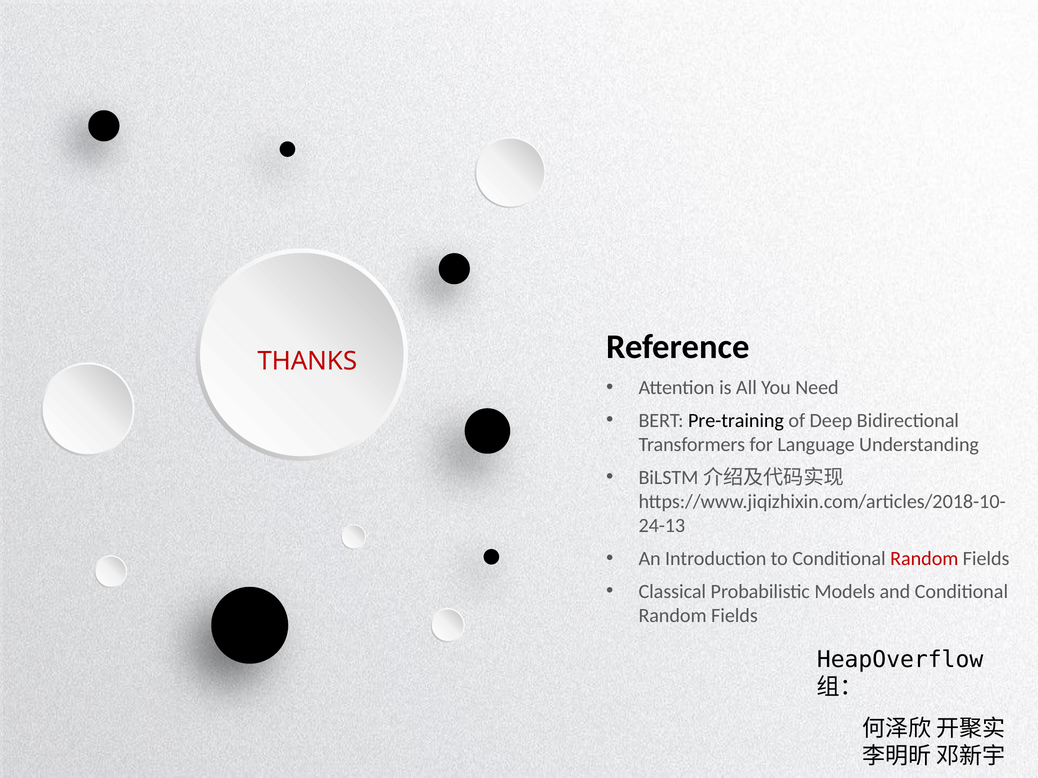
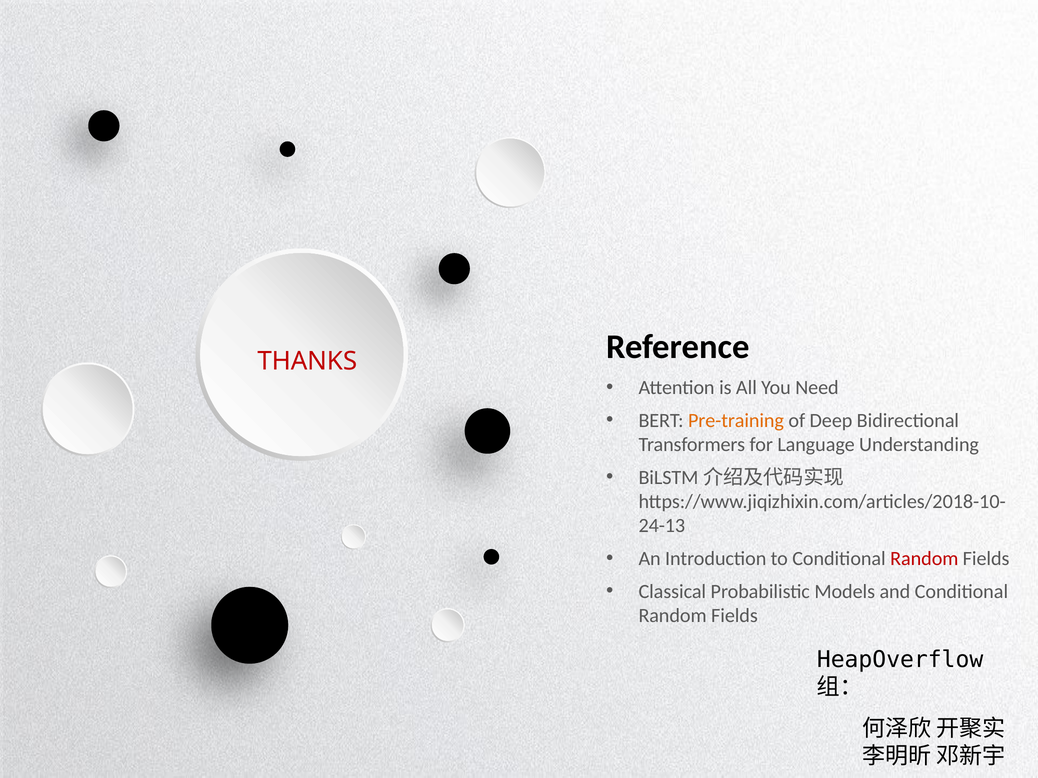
Pre-training colour: black -> orange
